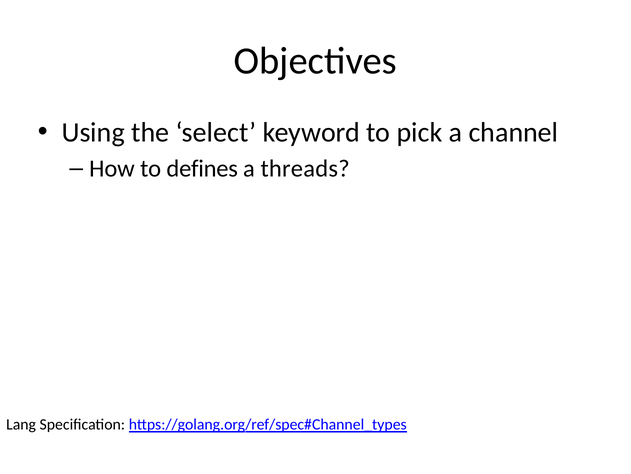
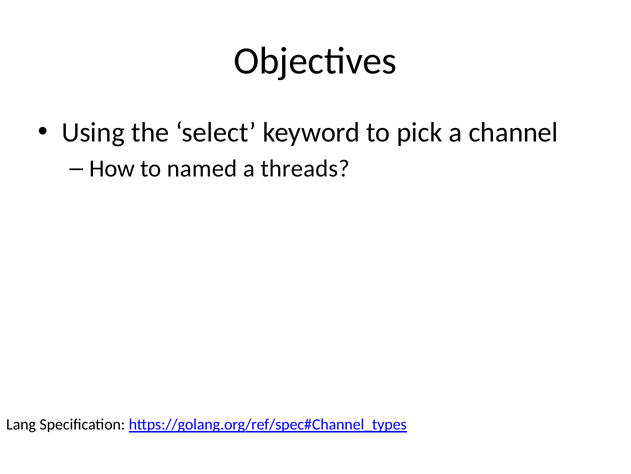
defines: defines -> named
